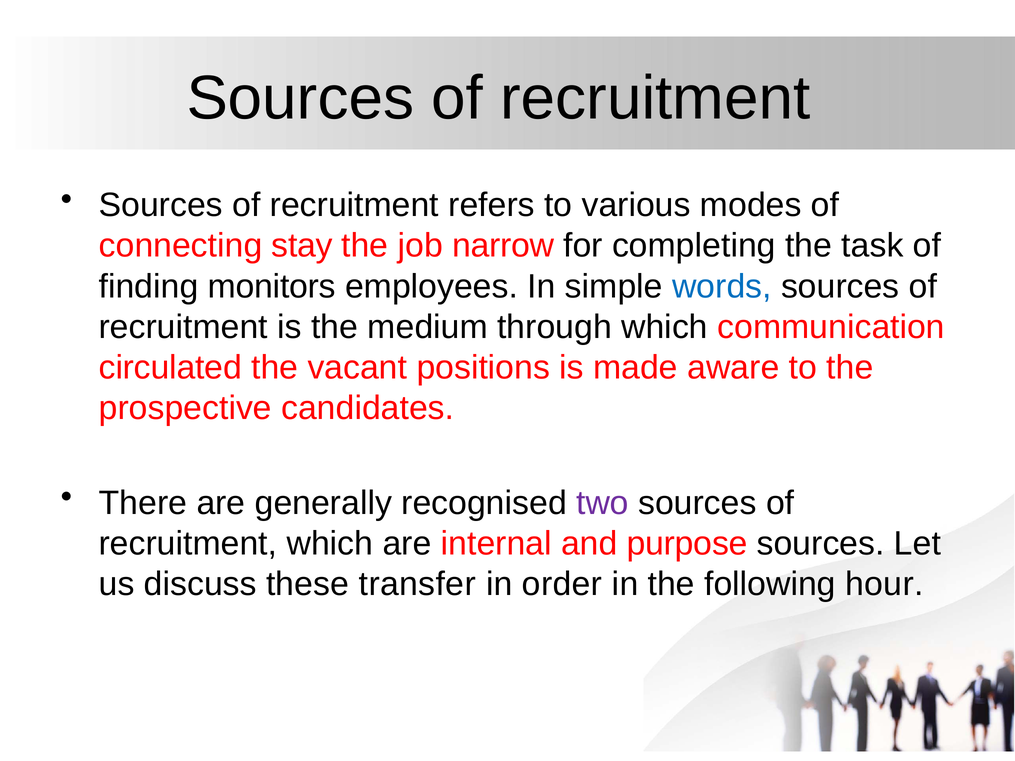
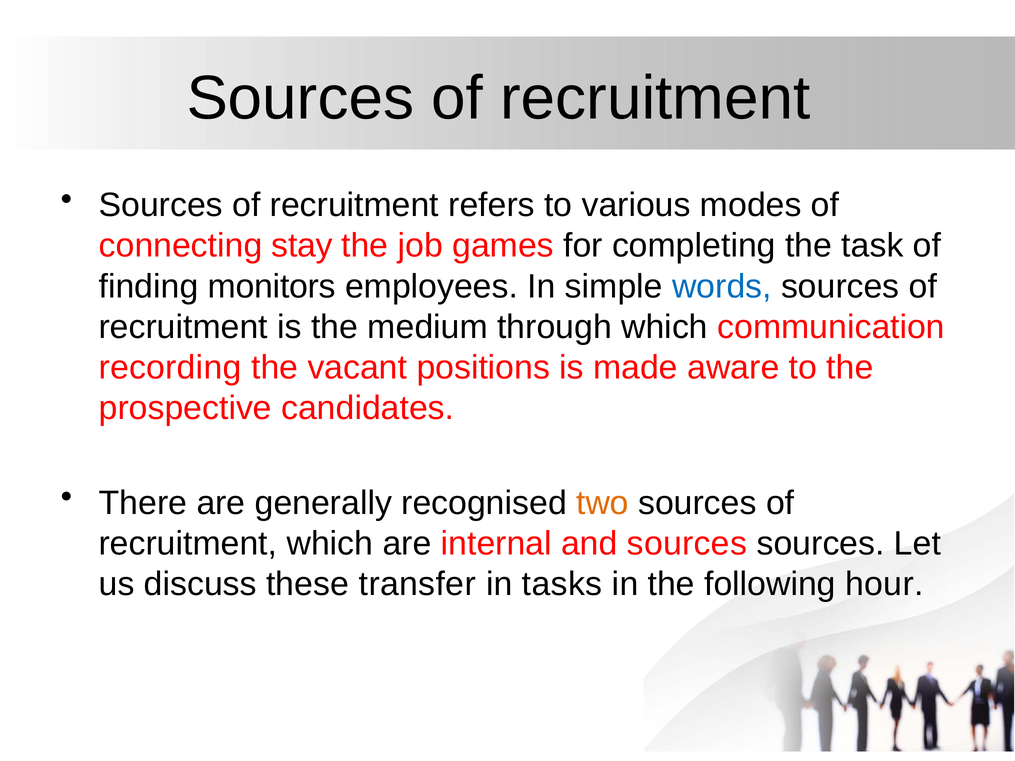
narrow: narrow -> games
circulated: circulated -> recording
two colour: purple -> orange
and purpose: purpose -> sources
order: order -> tasks
